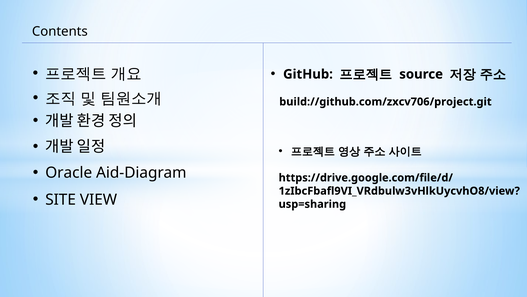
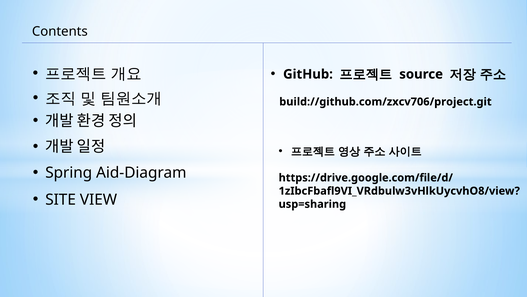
Oracle: Oracle -> Spring
